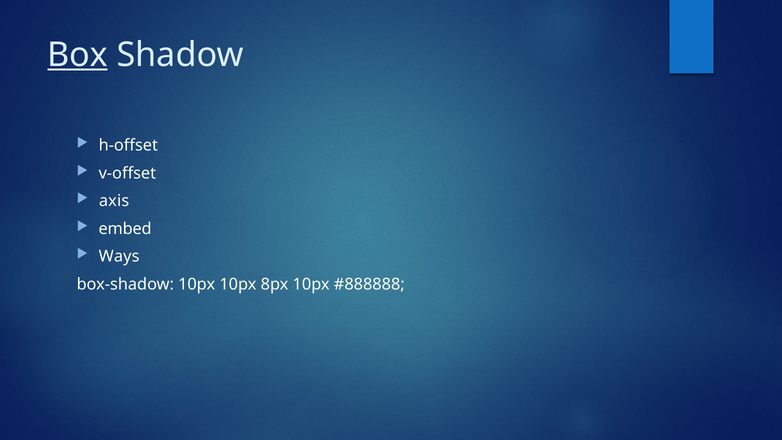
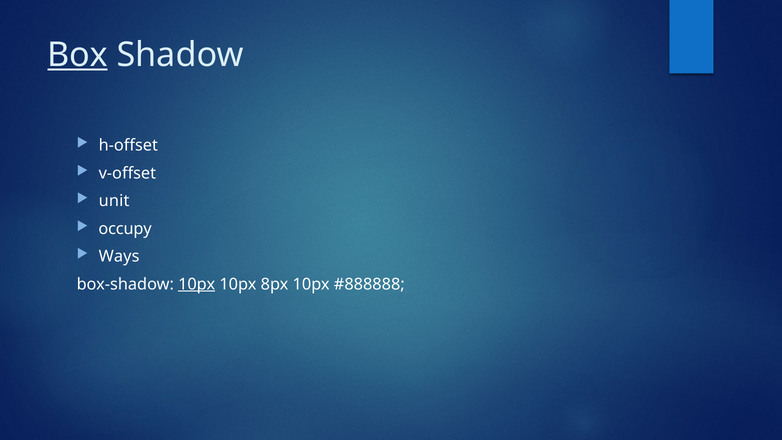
axis: axis -> unit
embed: embed -> occupy
10px at (197, 284) underline: none -> present
